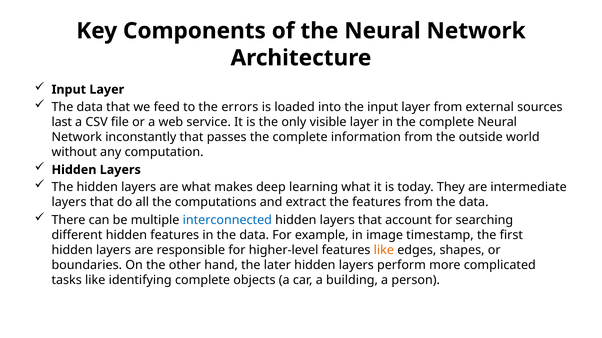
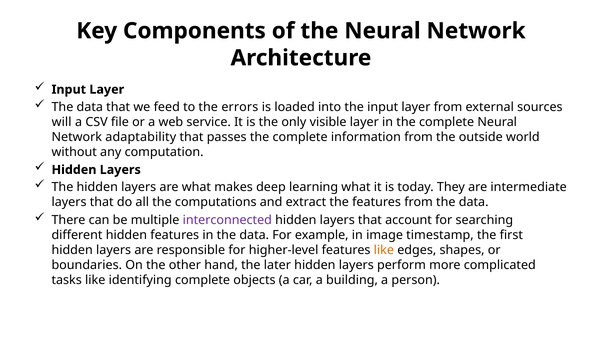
last: last -> will
inconstantly: inconstantly -> adaptability
interconnected colour: blue -> purple
